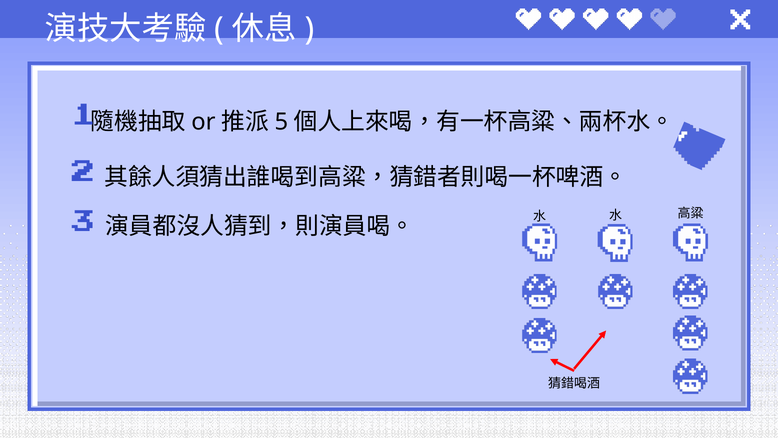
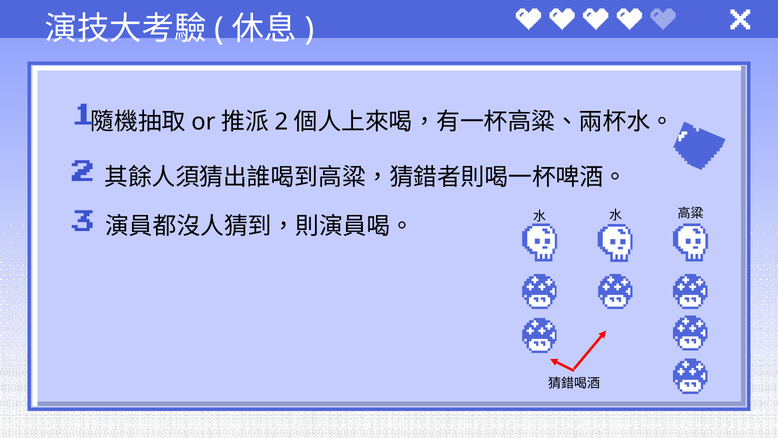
5 at (281, 122): 5 -> 2
